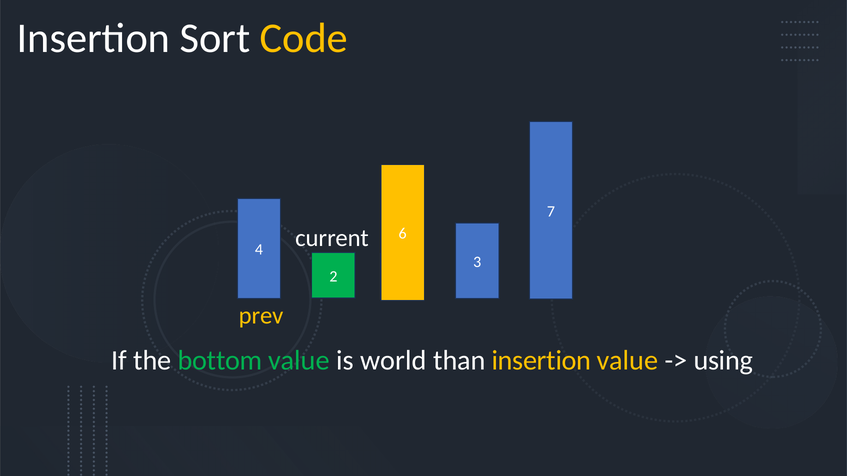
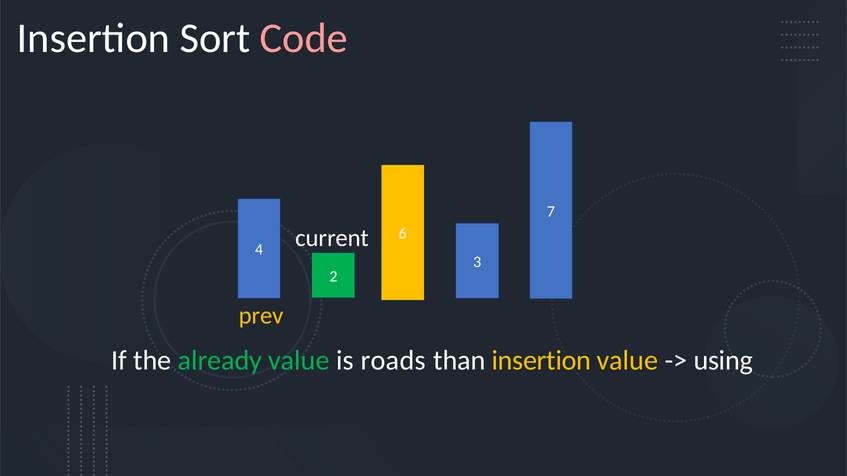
Code colour: yellow -> pink
bottom: bottom -> already
world: world -> roads
